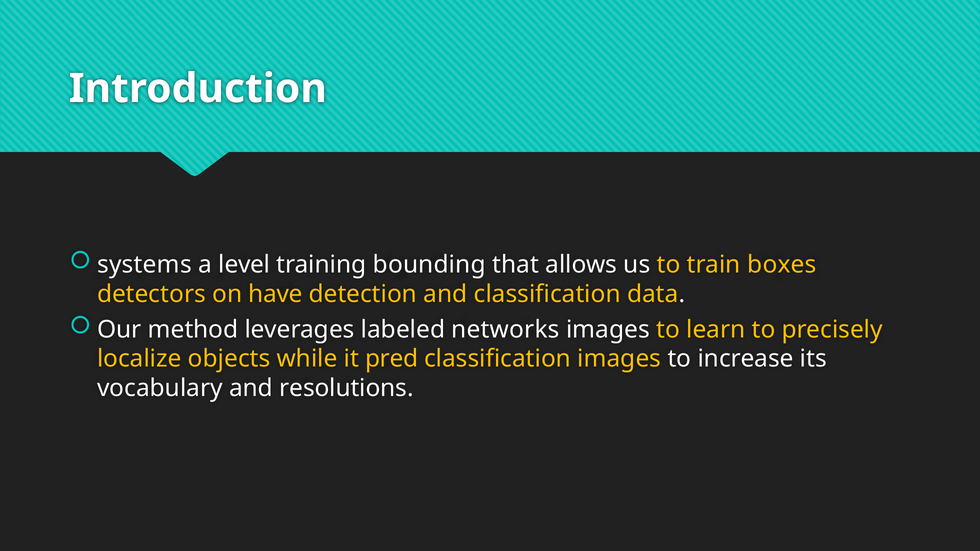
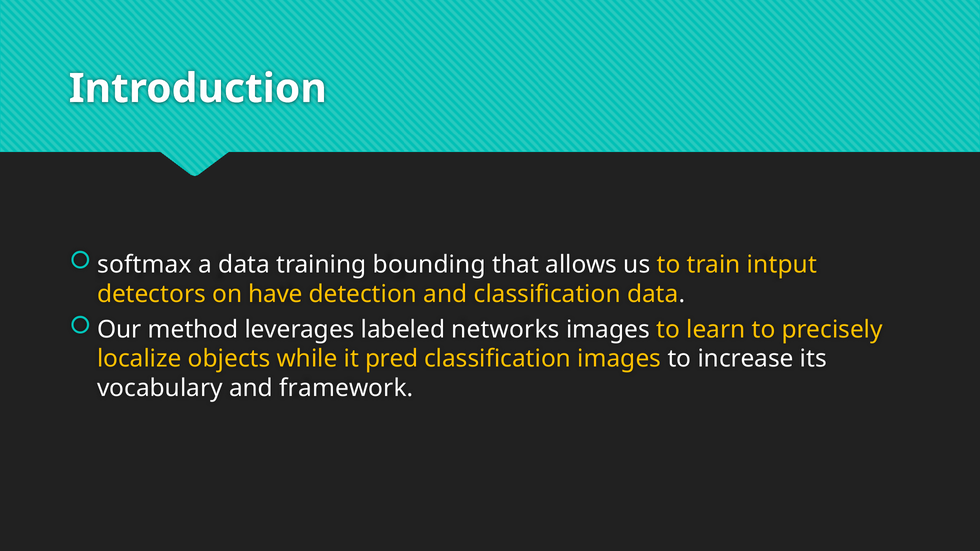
systems: systems -> softmax
a level: level -> data
boxes: boxes -> intput
resolutions: resolutions -> framework
